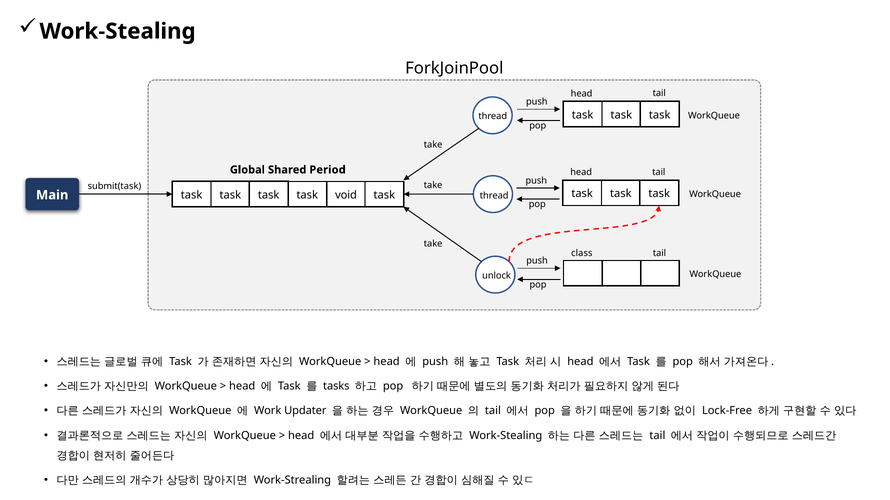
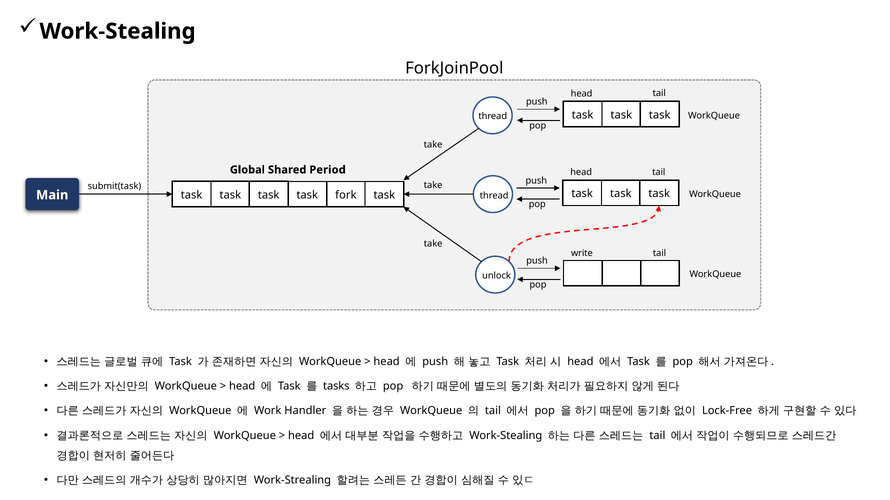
void: void -> fork
class: class -> write
Updater: Updater -> Handler
